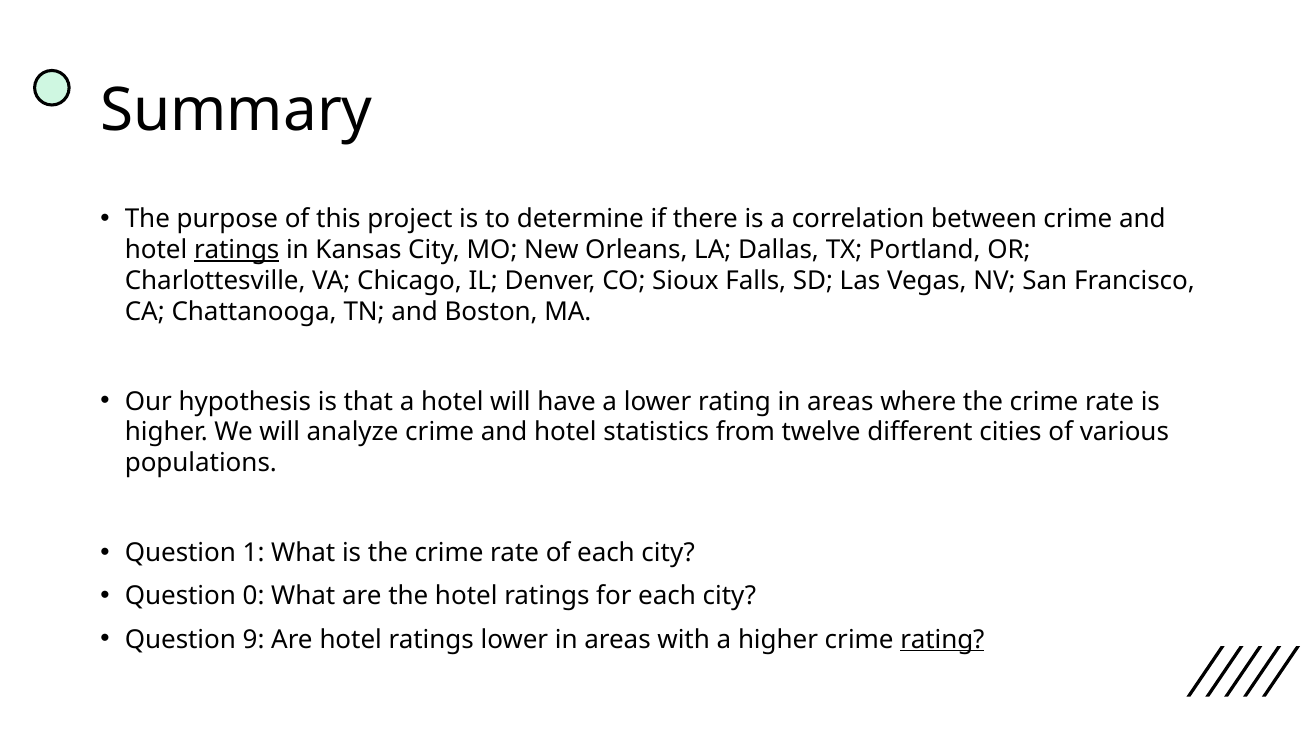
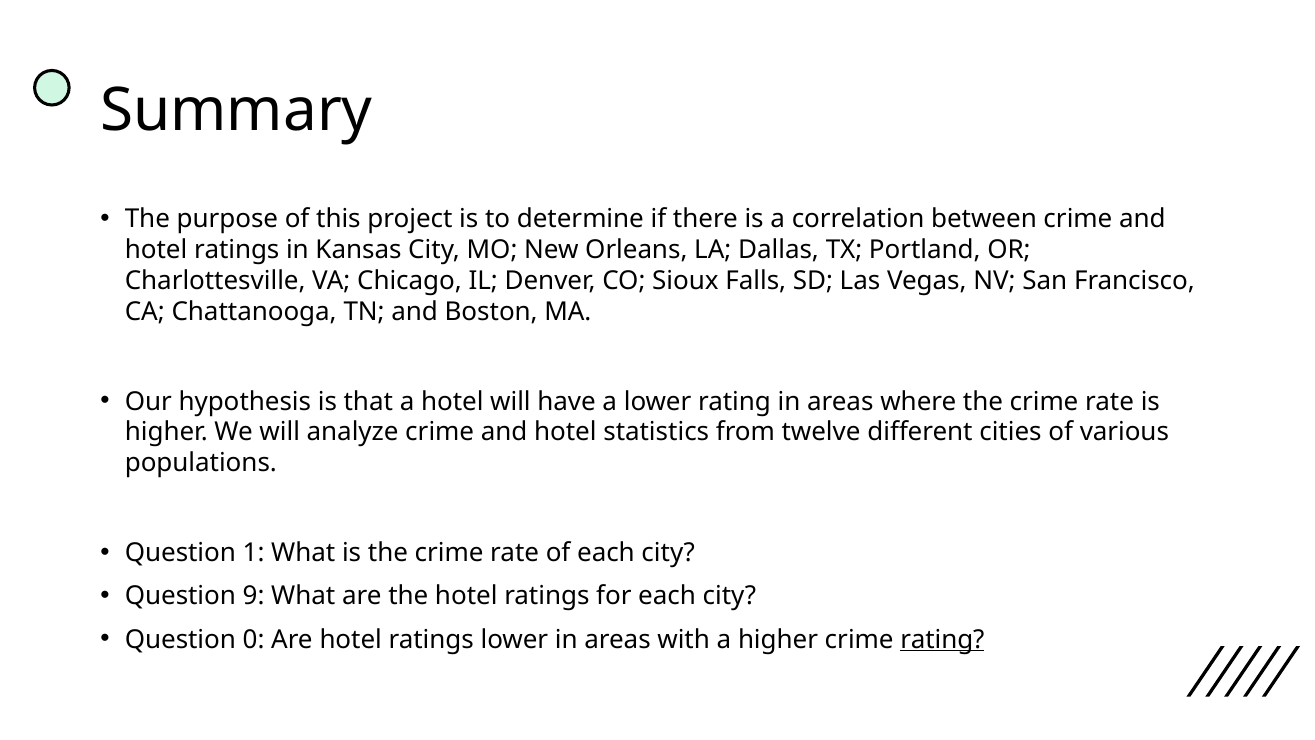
ratings at (237, 250) underline: present -> none
0: 0 -> 9
9: 9 -> 0
